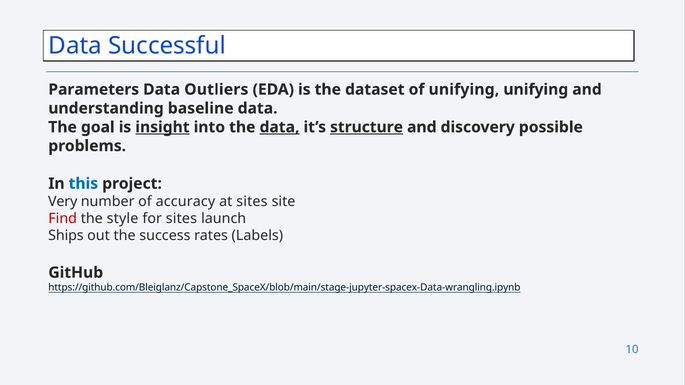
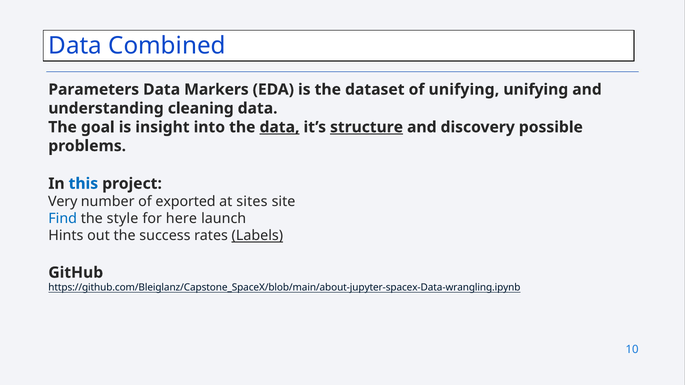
Successful: Successful -> Combined
Outliers: Outliers -> Markers
baseline: baseline -> cleaning
insight underline: present -> none
accuracy: accuracy -> exported
Find colour: red -> blue
for sites: sites -> here
Ships: Ships -> Hints
Labels underline: none -> present
https://github.com/Bleiglanz/Capstone_SpaceX/blob/main/stage-jupyter-spacex-Data-wrangling.ipynb: https://github.com/Bleiglanz/Capstone_SpaceX/blob/main/stage-jupyter-spacex-Data-wrangling.ipynb -> https://github.com/Bleiglanz/Capstone_SpaceX/blob/main/about-jupyter-spacex-Data-wrangling.ipynb
